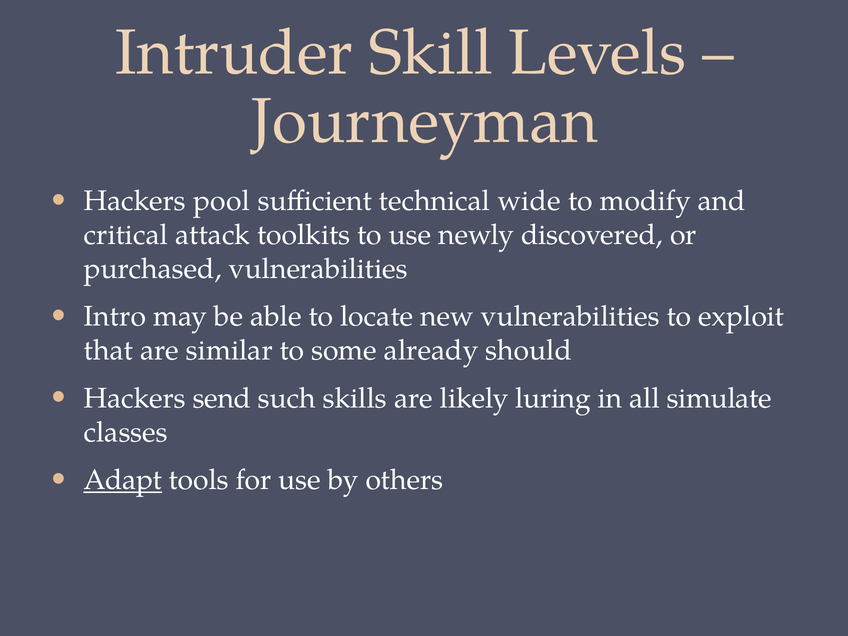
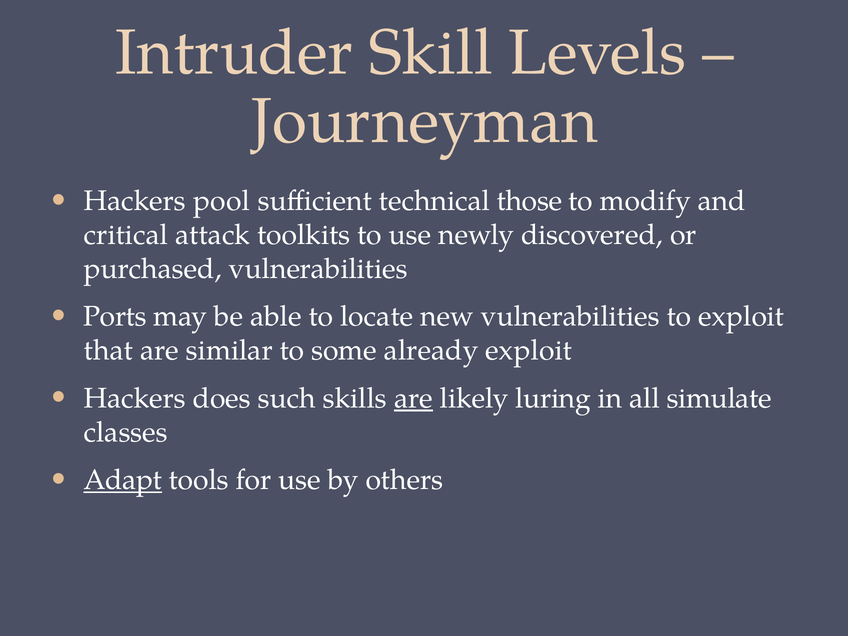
wide: wide -> those
Intro: Intro -> Ports
already should: should -> exploit
send: send -> does
are at (413, 398) underline: none -> present
